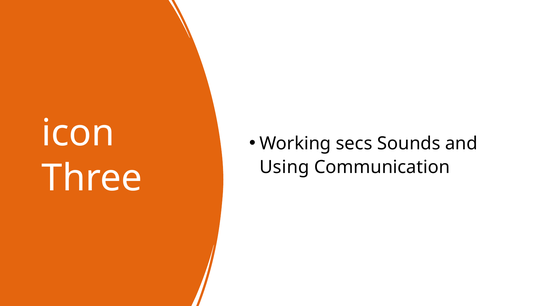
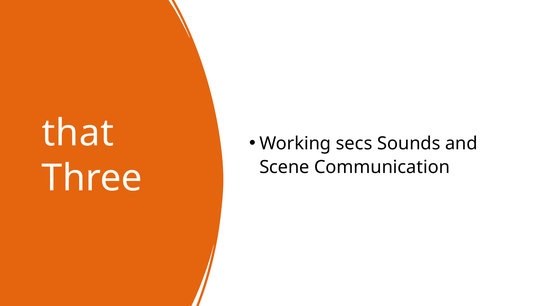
icon: icon -> that
Using: Using -> Scene
